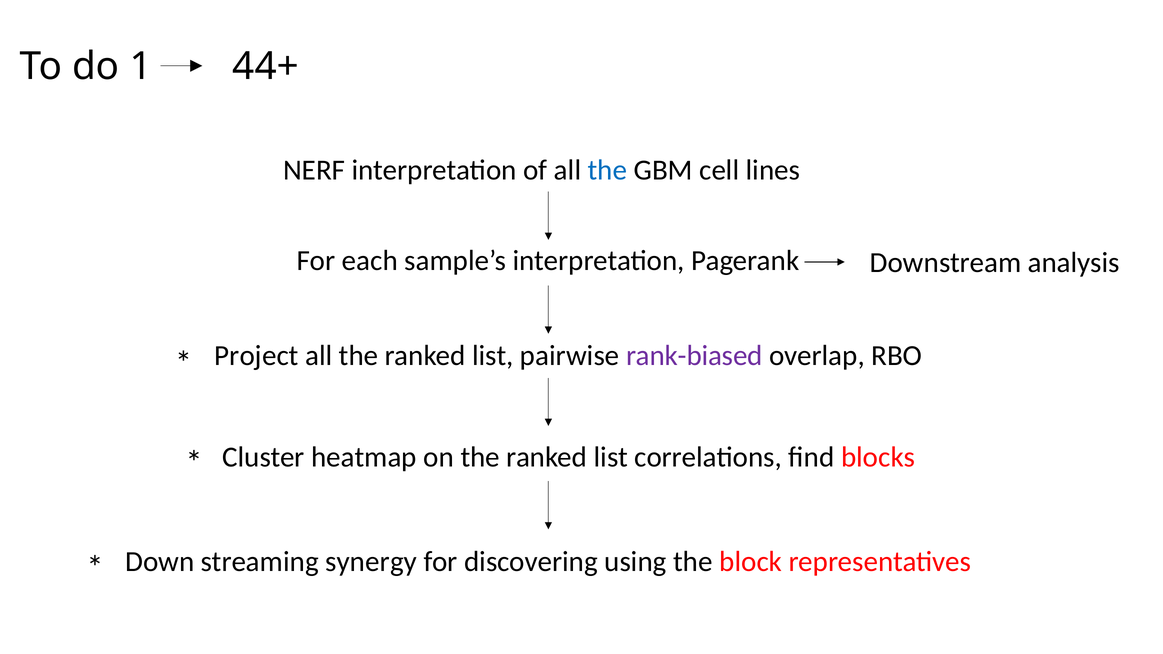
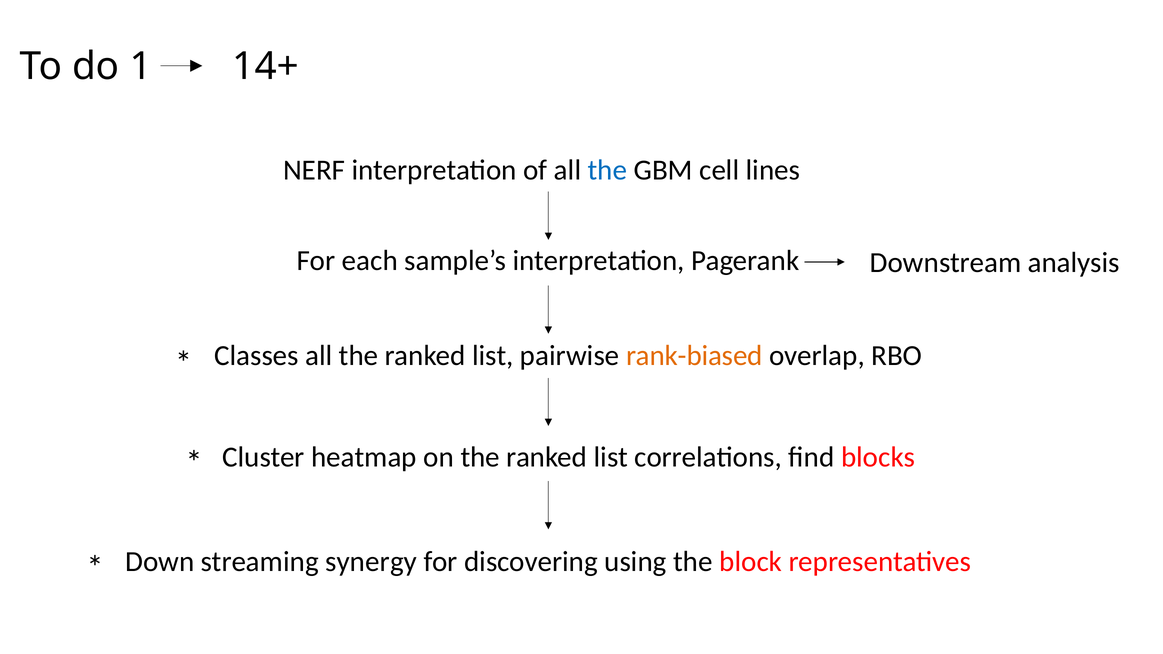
44+: 44+ -> 14+
Project: Project -> Classes
rank-biased colour: purple -> orange
